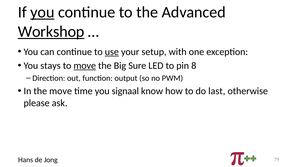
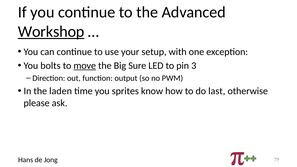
you at (42, 12) underline: present -> none
use underline: present -> none
stays: stays -> bolts
8: 8 -> 3
the move: move -> laden
signaal: signaal -> sprites
